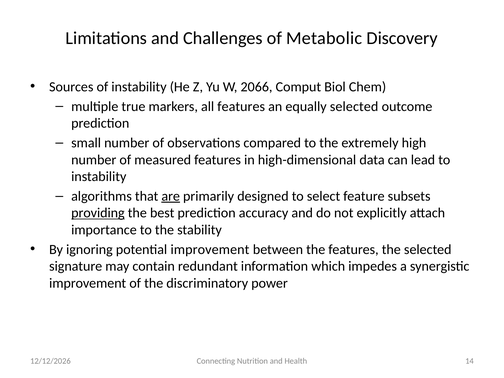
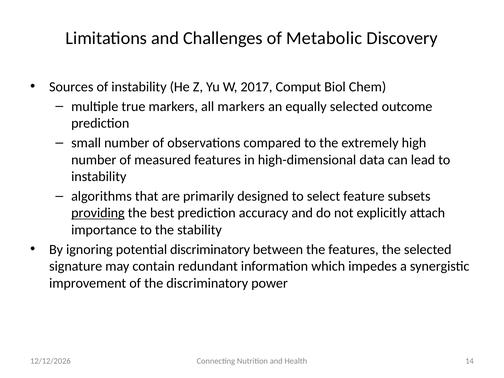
2066: 2066 -> 2017
all features: features -> markers
are underline: present -> none
potential improvement: improvement -> discriminatory
